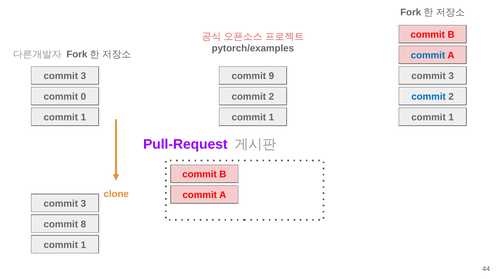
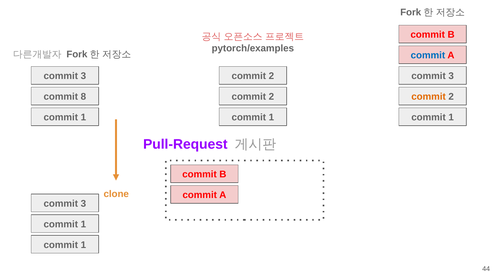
9 at (271, 76): 9 -> 2
0: 0 -> 8
commit at (429, 97) colour: blue -> orange
8 at (83, 225): 8 -> 1
